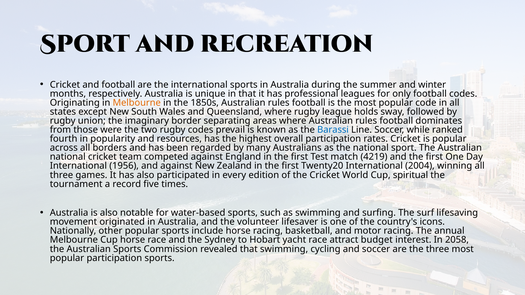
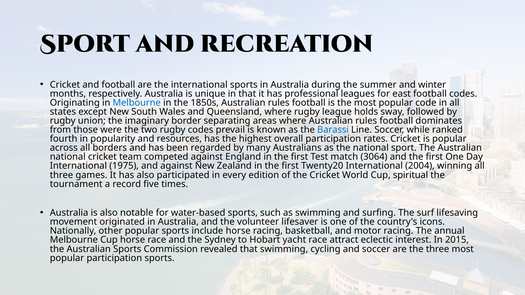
only: only -> east
Melbourne at (137, 103) colour: orange -> blue
4219: 4219 -> 3064
1956: 1956 -> 1975
budget: budget -> eclectic
2058: 2058 -> 2015
